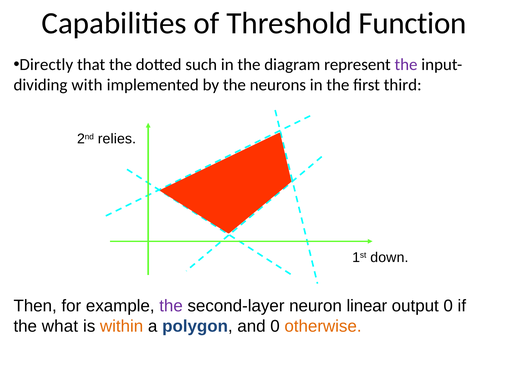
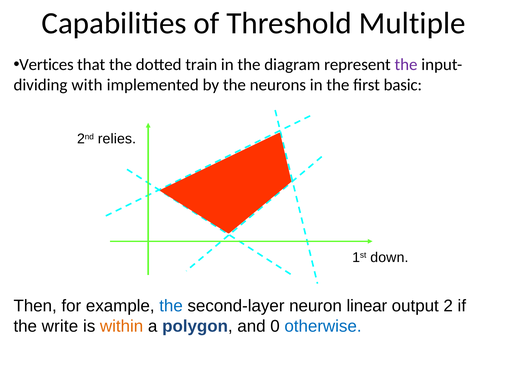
Function: Function -> Multiple
Directly: Directly -> Vertices
such: such -> train
third: third -> basic
the at (171, 306) colour: purple -> blue
output 0: 0 -> 2
what: what -> write
otherwise colour: orange -> blue
